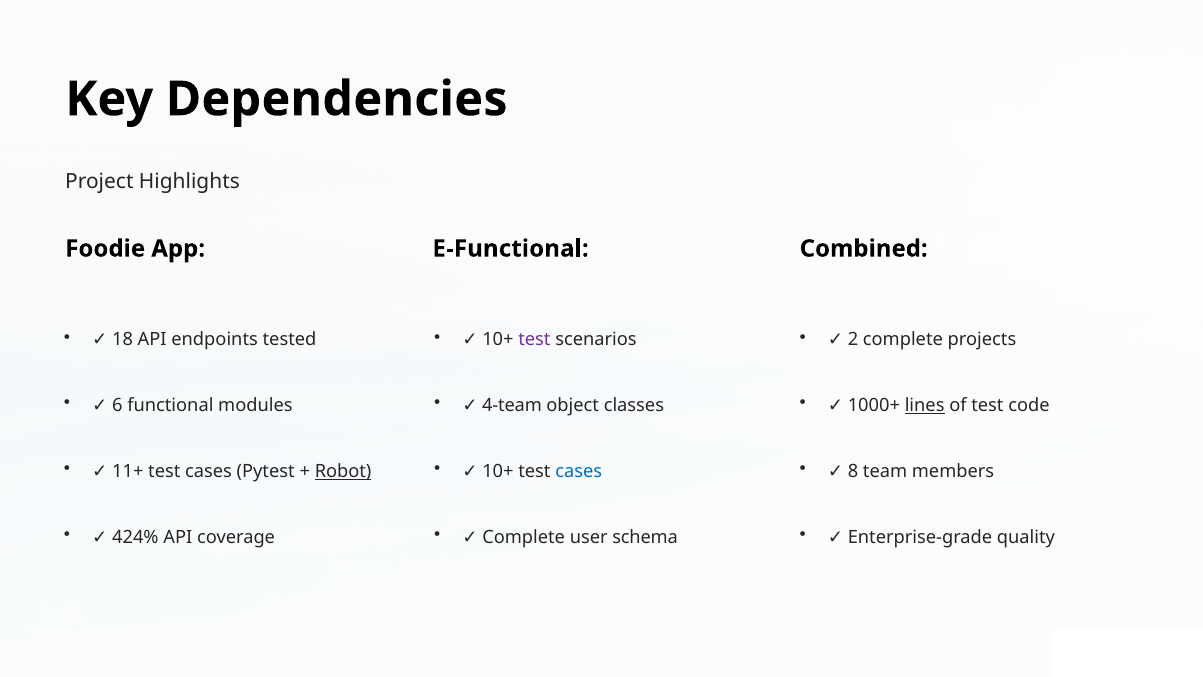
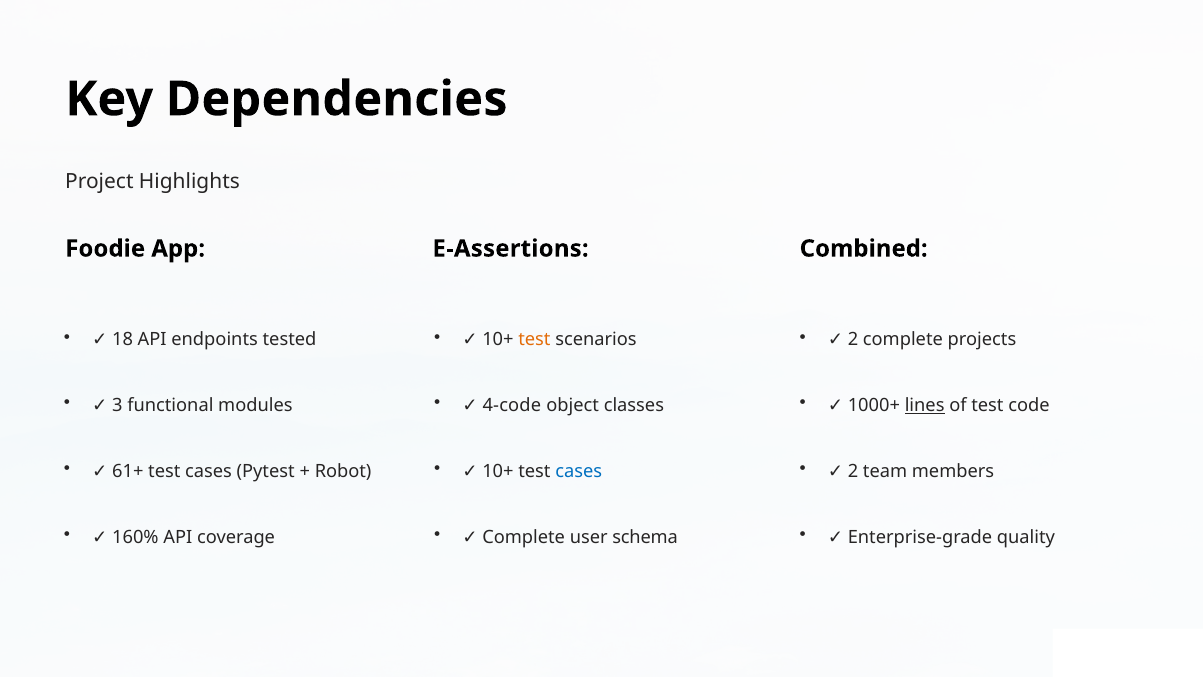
E-Functional: E-Functional -> E-Assertions
test at (534, 340) colour: purple -> orange
6: 6 -> 3
4-team: 4-team -> 4-code
11+: 11+ -> 61+
Robot underline: present -> none
8 at (853, 471): 8 -> 2
424%: 424% -> 160%
